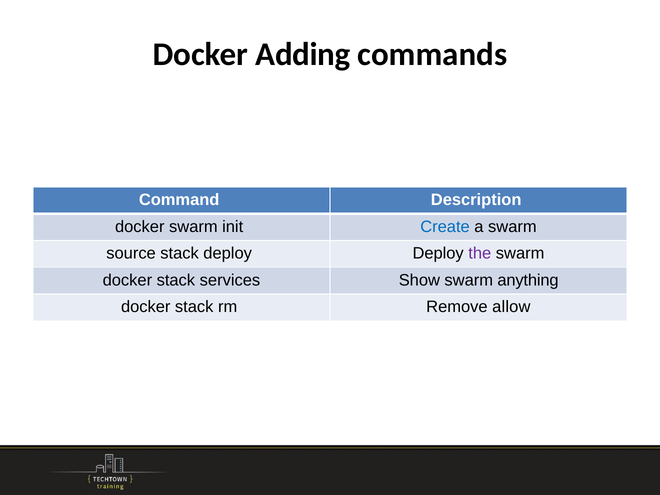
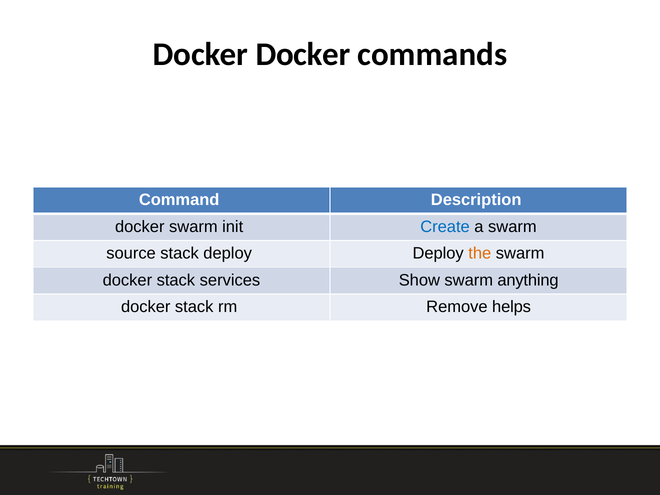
Docker Adding: Adding -> Docker
the colour: purple -> orange
allow: allow -> helps
